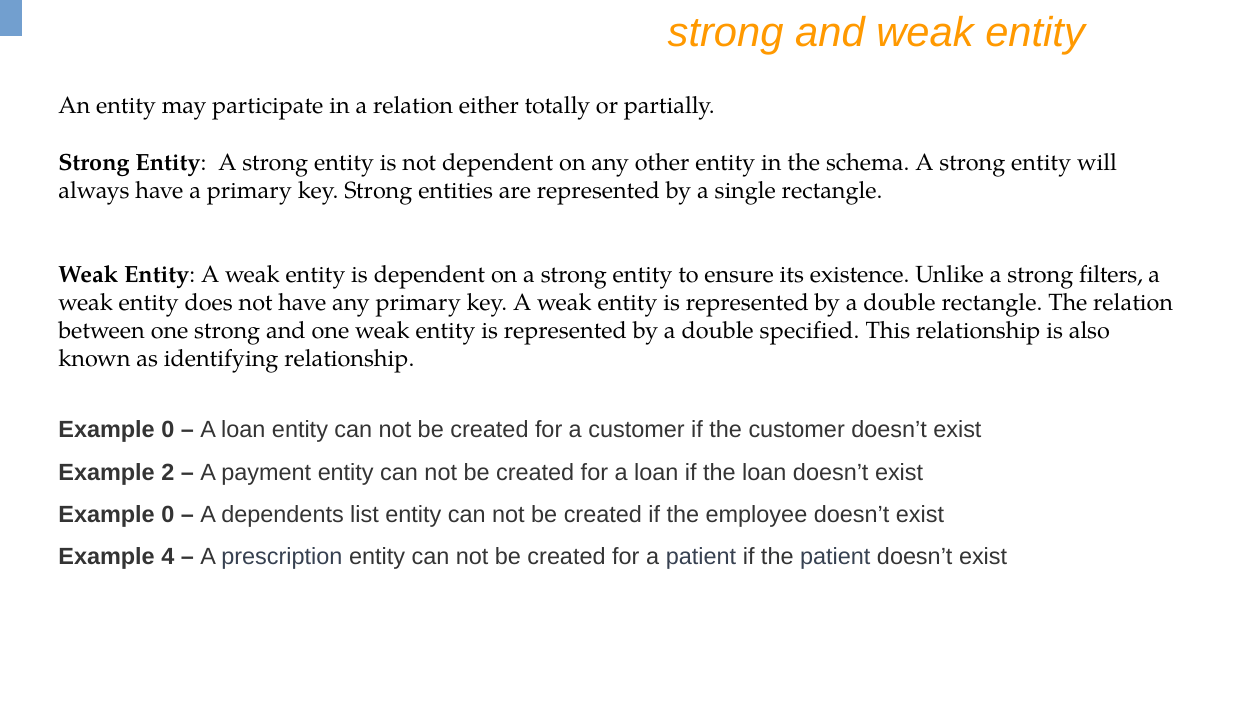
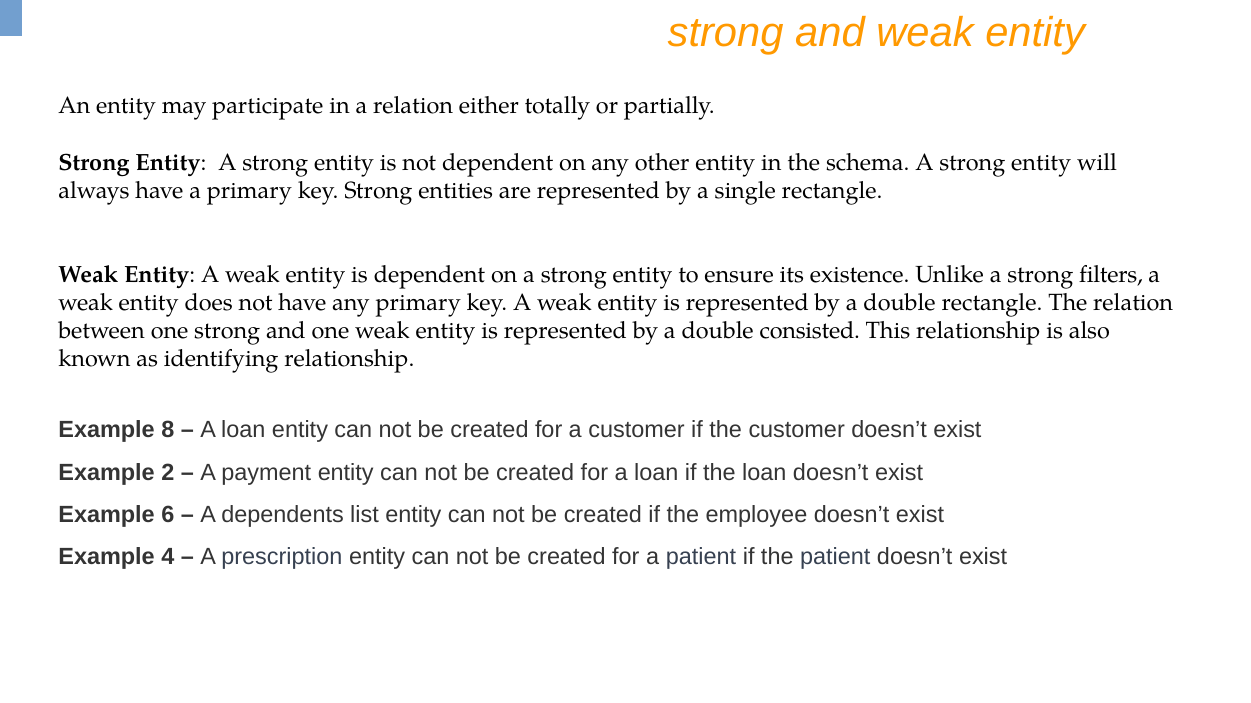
specified: specified -> consisted
0 at (168, 431): 0 -> 8
0 at (168, 515): 0 -> 6
